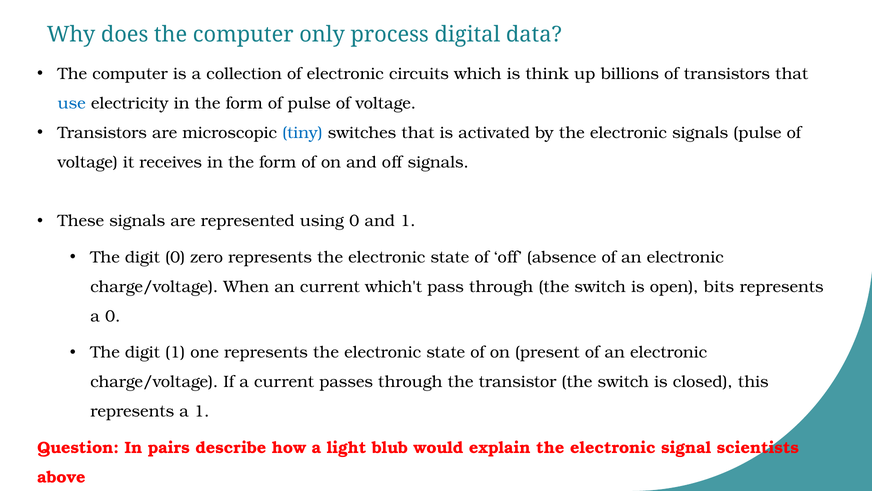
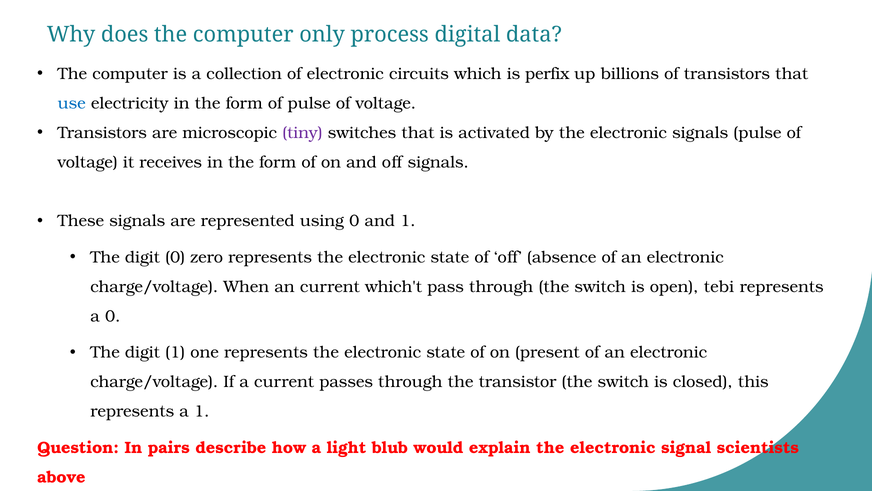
think: think -> perfix
tiny colour: blue -> purple
bits: bits -> tebi
